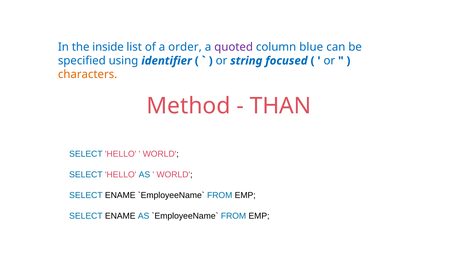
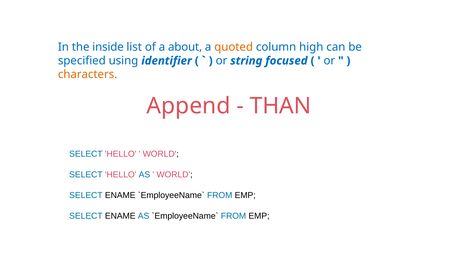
order: order -> about
quoted colour: purple -> orange
blue: blue -> high
Method: Method -> Append
